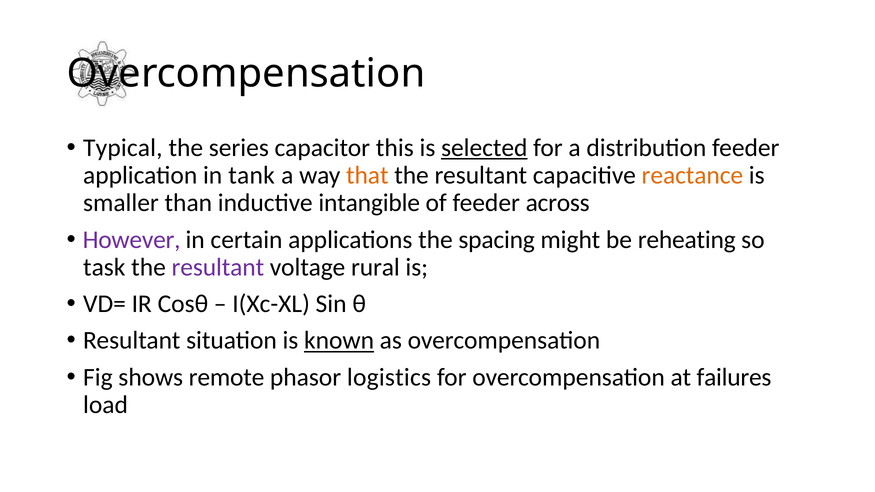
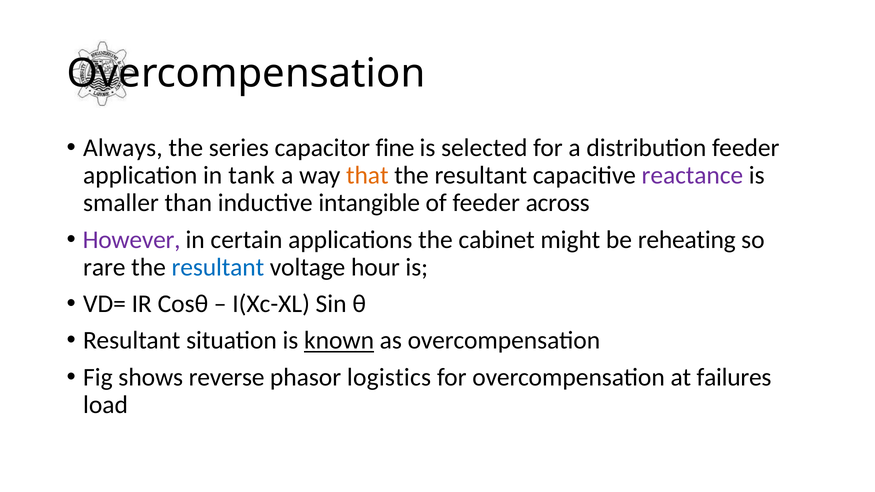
Typical: Typical -> Always
this: this -> fine
selected underline: present -> none
reactance colour: orange -> purple
spacing: spacing -> cabinet
task: task -> rare
resultant at (218, 267) colour: purple -> blue
rural: rural -> hour
remote: remote -> reverse
